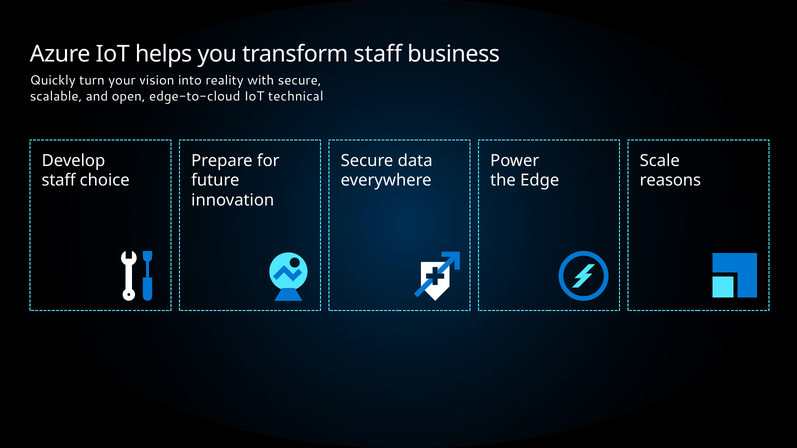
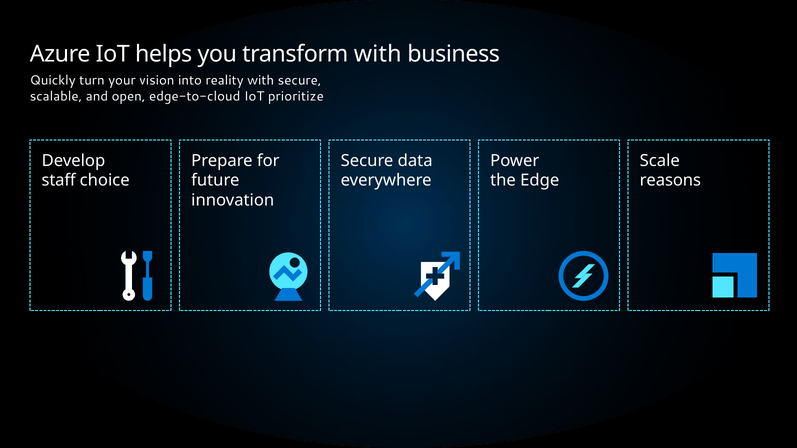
transform staff: staff -> with
technical: technical -> prioritize
